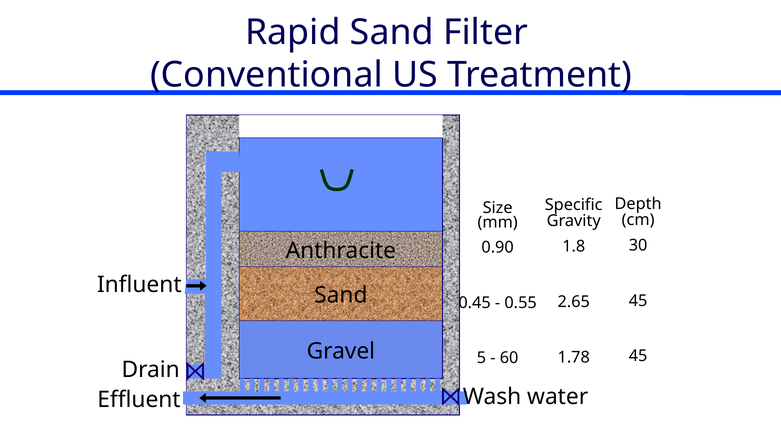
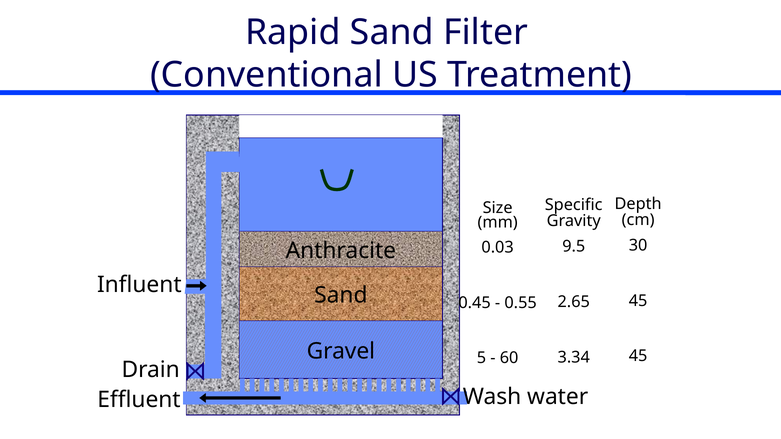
1.8: 1.8 -> 9.5
0.90: 0.90 -> 0.03
1.78: 1.78 -> 3.34
